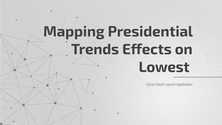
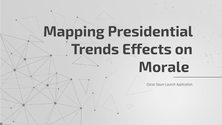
Lowest: Lowest -> Morale
